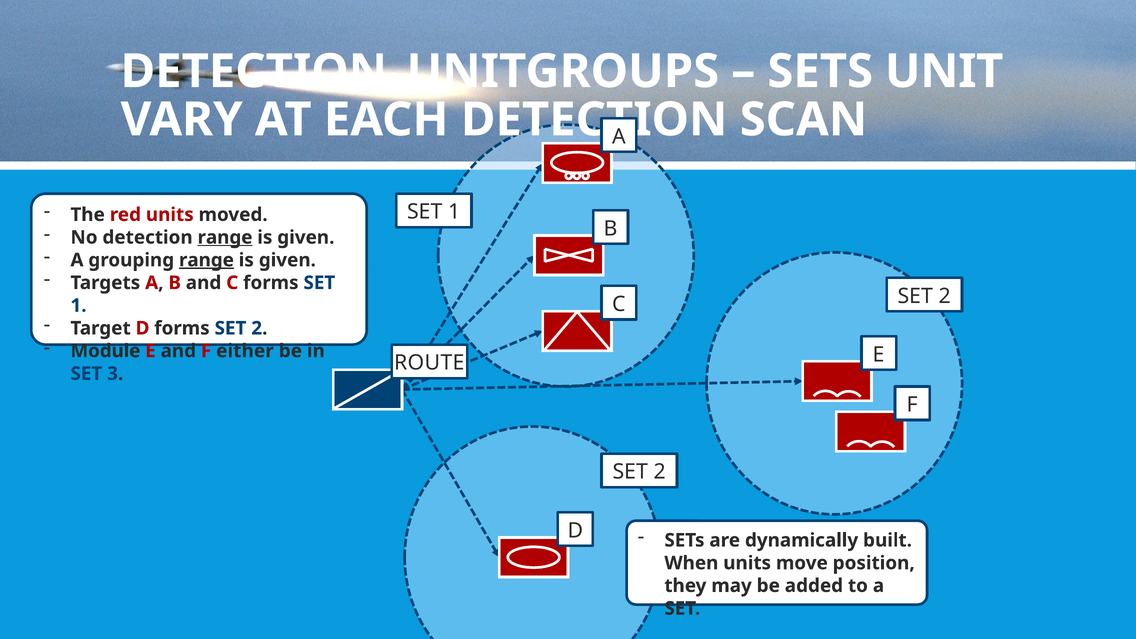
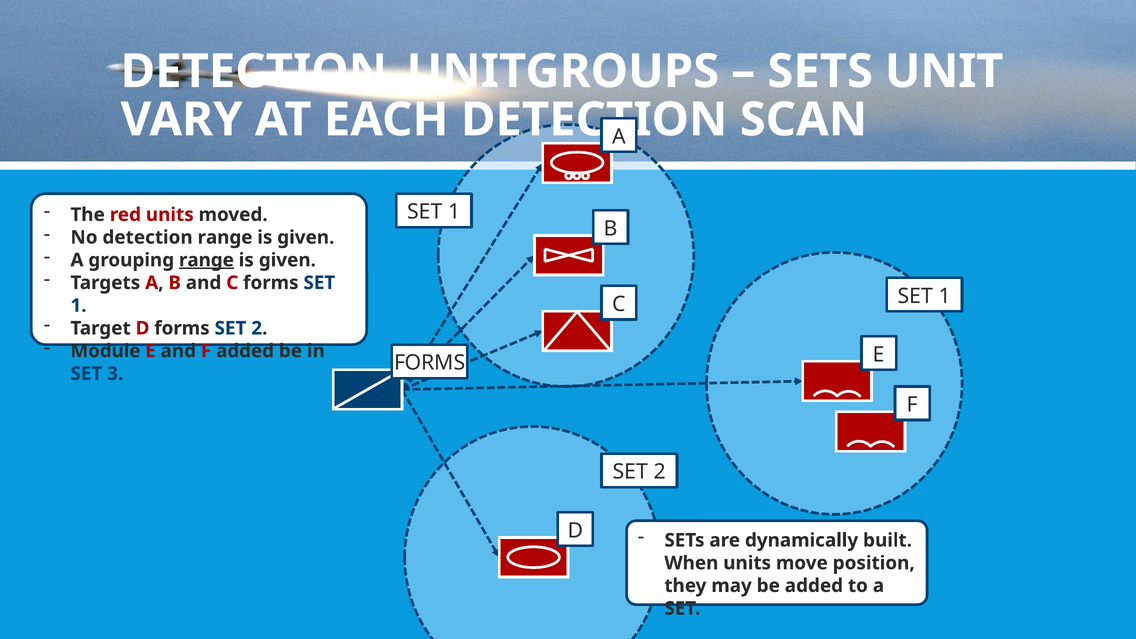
range at (225, 237) underline: present -> none
2 at (945, 296): 2 -> 1
F either: either -> added
ROUTE at (429, 363): ROUTE -> FORMS
